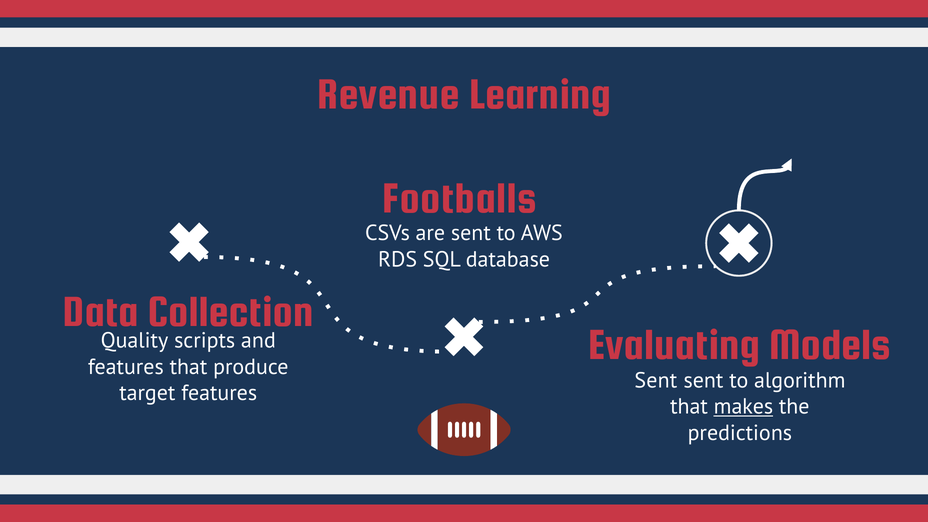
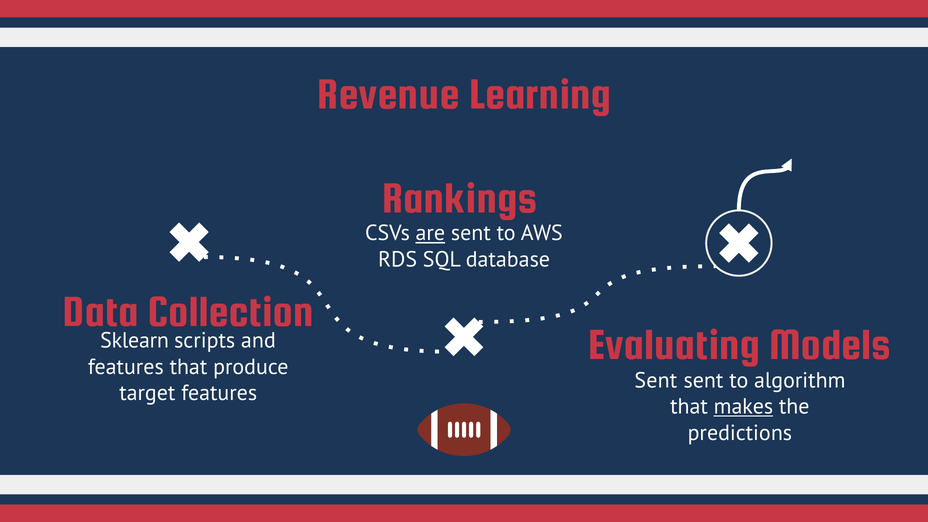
Footballs: Footballs -> Rankings
are underline: none -> present
Quality: Quality -> Sklearn
